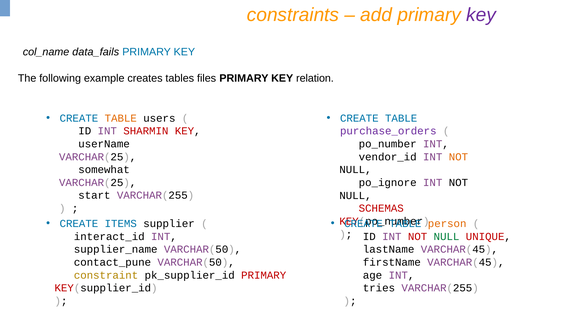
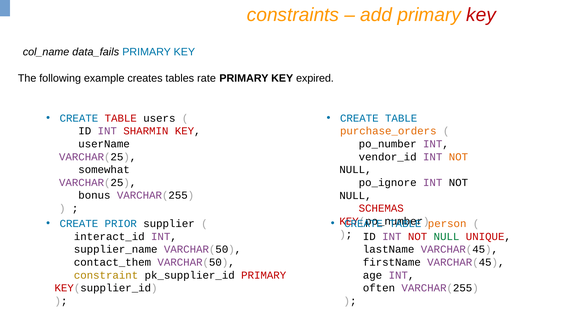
key at (481, 15) colour: purple -> red
files: files -> rate
relation: relation -> expired
TABLE at (121, 118) colour: orange -> red
purchase_orders colour: purple -> orange
start: start -> bonus
ITEMS: ITEMS -> PRIOR
contact_pune: contact_pune -> contact_them
tries: tries -> often
